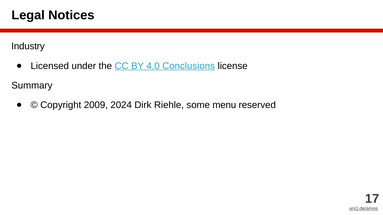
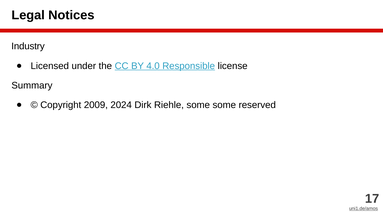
Conclusions: Conclusions -> Responsible
some menu: menu -> some
